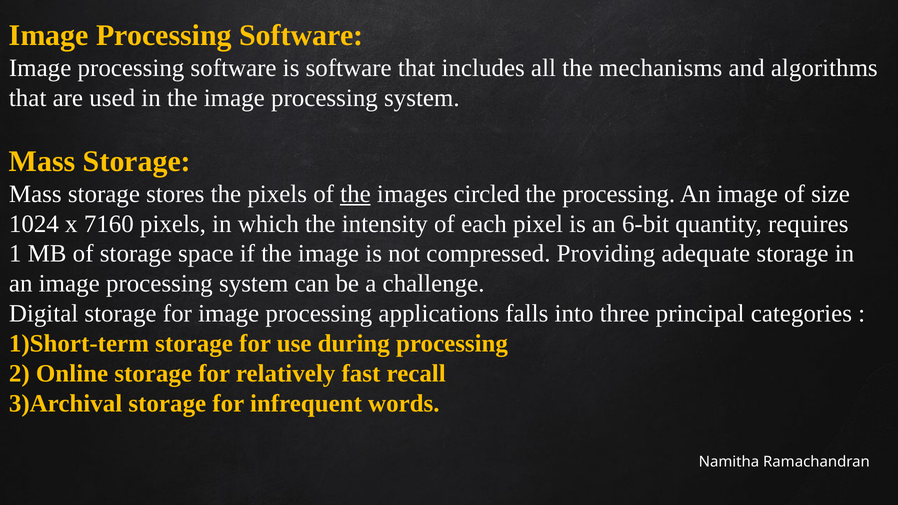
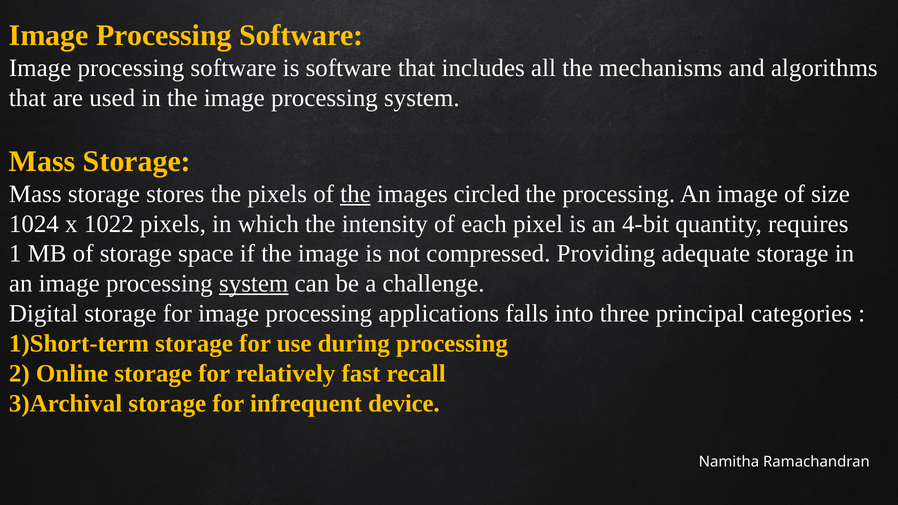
7160: 7160 -> 1022
6-bit: 6-bit -> 4-bit
system at (254, 284) underline: none -> present
words: words -> device
